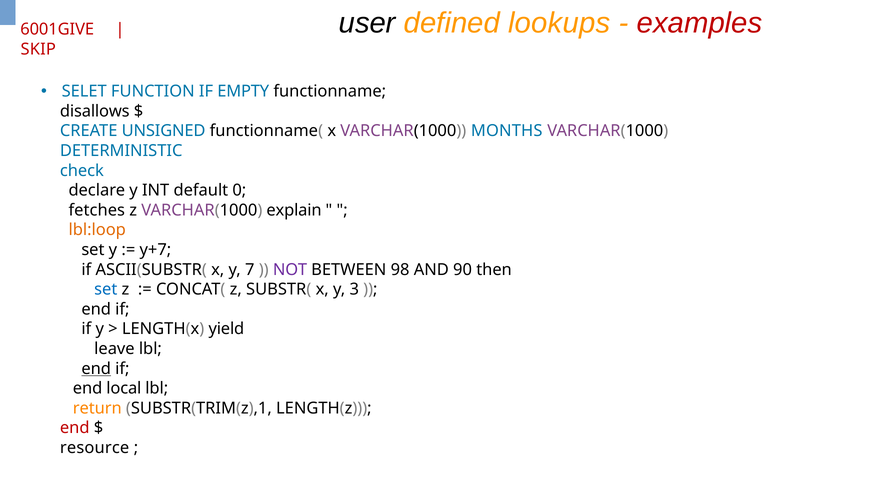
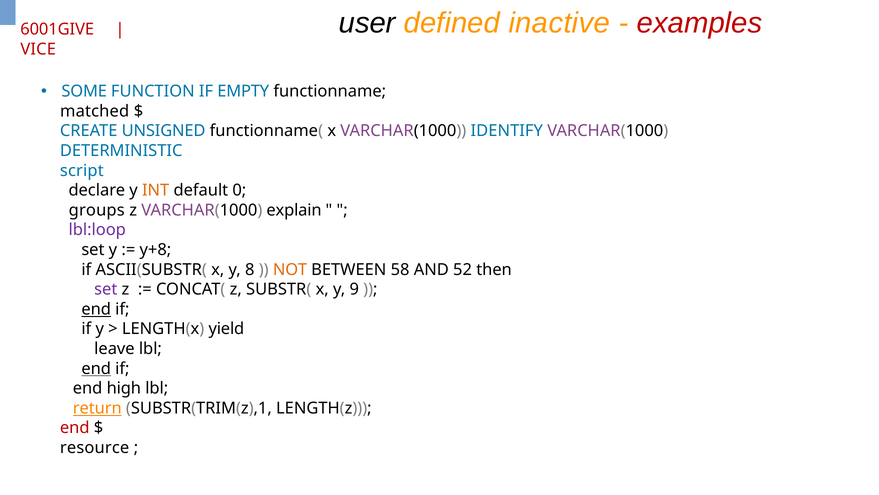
lookups: lookups -> inactive
SKIP: SKIP -> VICE
SELET: SELET -> SOME
disallows: disallows -> matched
MONTHS: MONTHS -> IDENTIFY
check: check -> script
INT colour: black -> orange
fetches: fetches -> groups
lbl:loop colour: orange -> purple
y+7: y+7 -> y+8
7: 7 -> 8
NOT colour: purple -> orange
98: 98 -> 58
90: 90 -> 52
set at (106, 289) colour: blue -> purple
3: 3 -> 9
end at (96, 309) underline: none -> present
local: local -> high
return underline: none -> present
